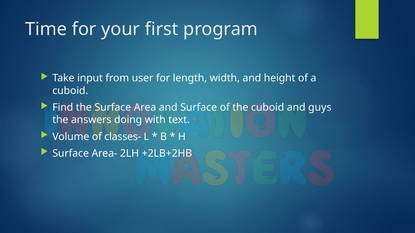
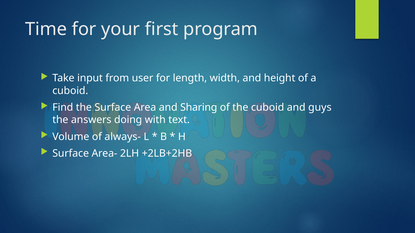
and Surface: Surface -> Sharing
classes-: classes- -> always-
